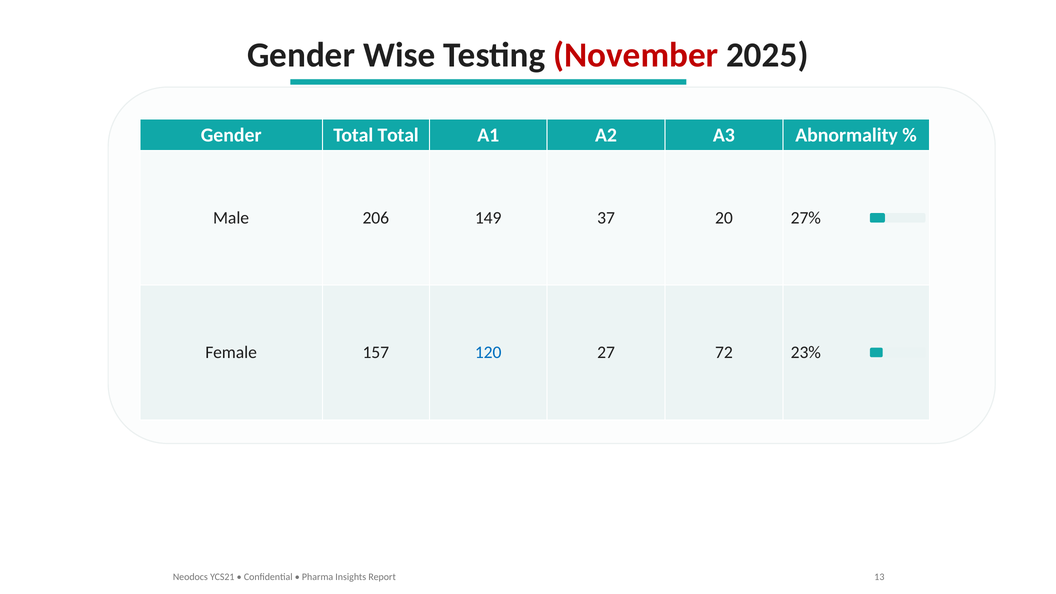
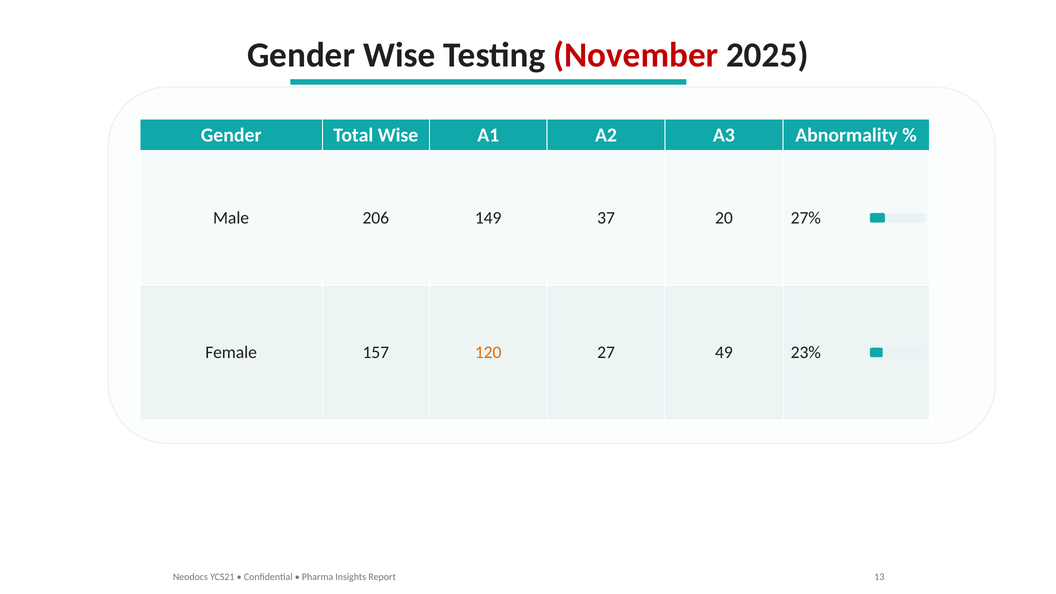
Total Total: Total -> Wise
120 colour: blue -> orange
72: 72 -> 49
